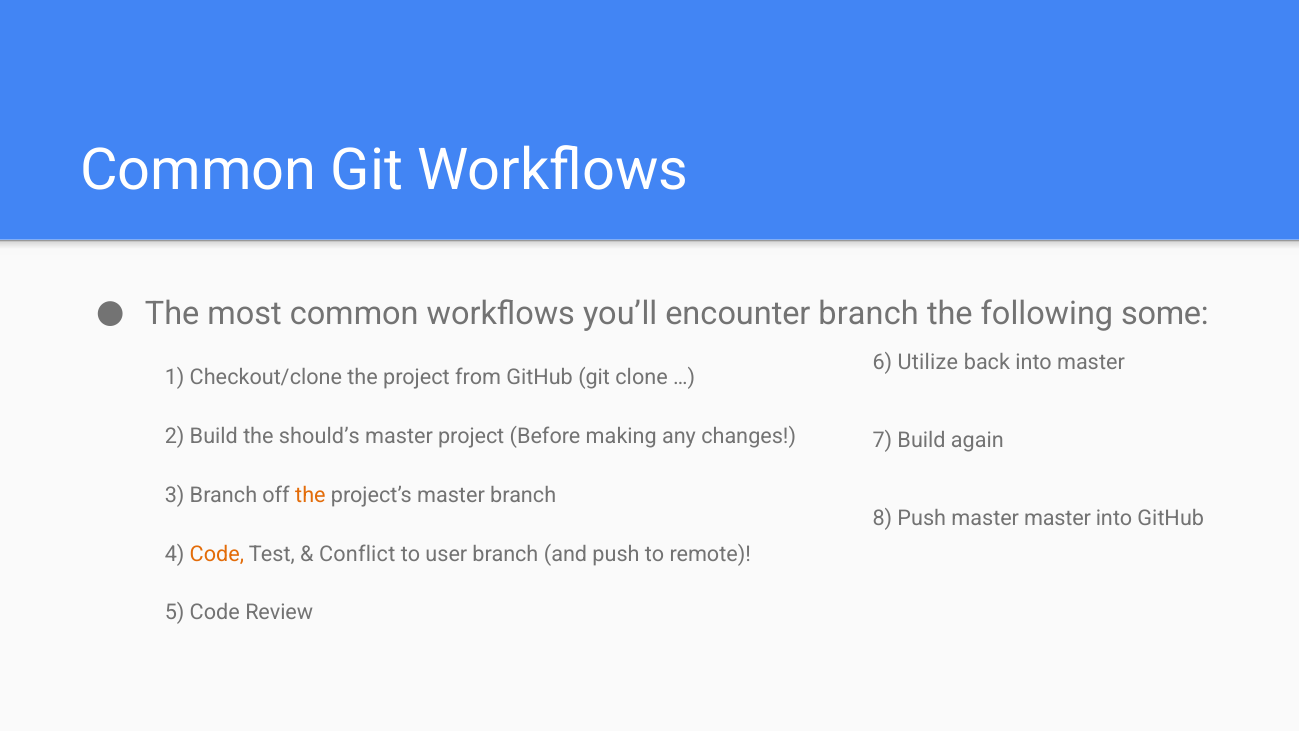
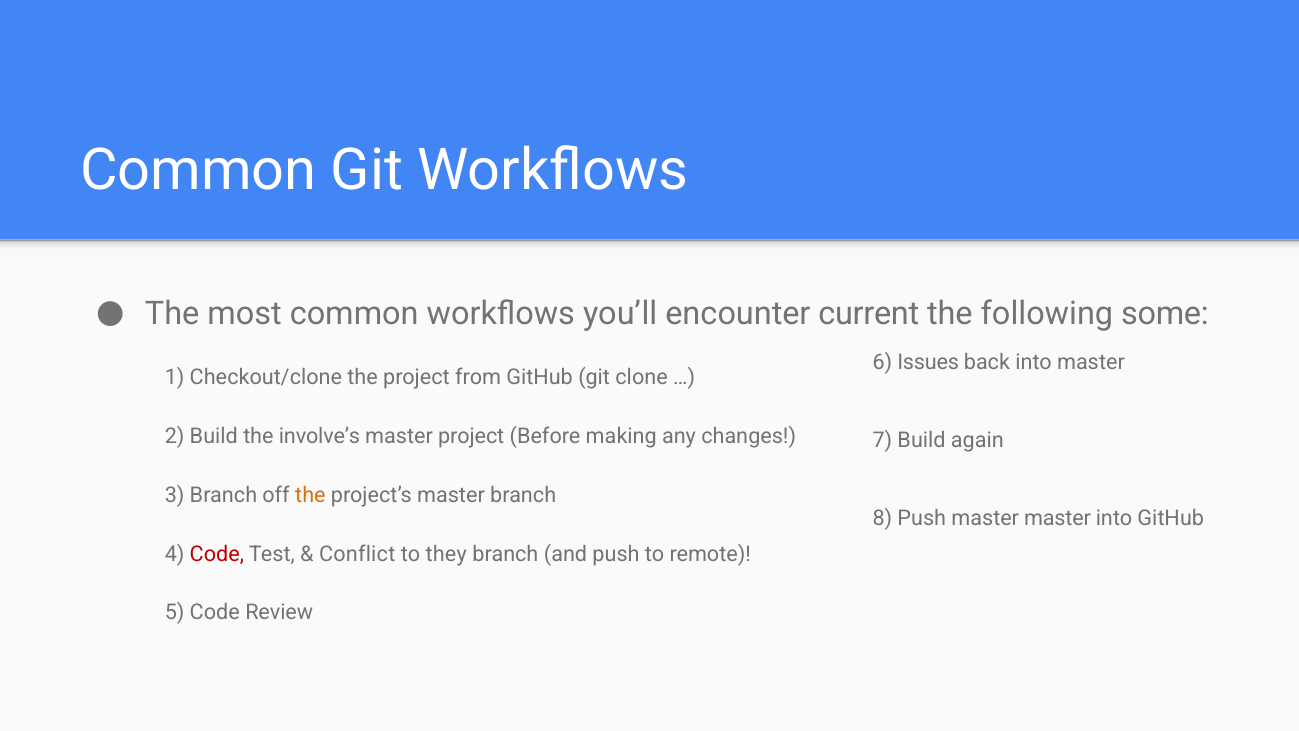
encounter branch: branch -> current
Utilize: Utilize -> Issues
should’s: should’s -> involve’s
Code at (217, 554) colour: orange -> red
user: user -> they
